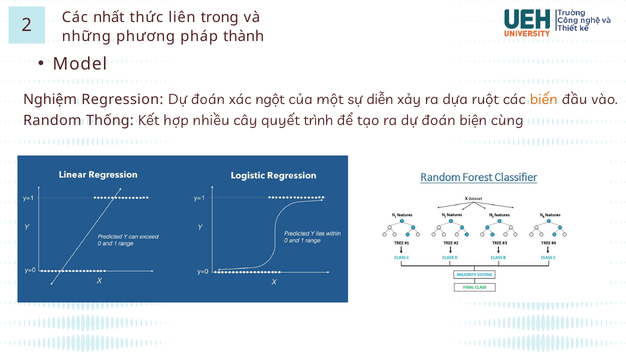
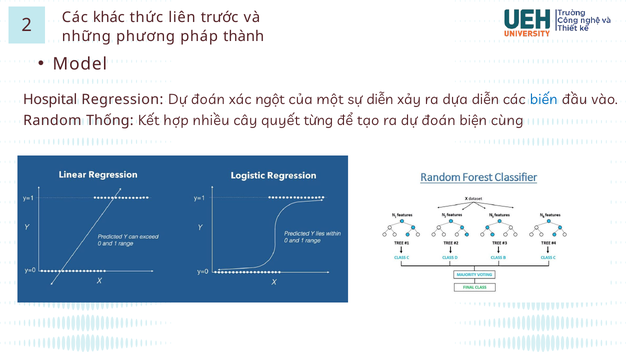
nhất: nhất -> khác
trong: trong -> trước
Nghiệm: Nghiệm -> Hospital
dựa ruột: ruột -> diễn
biến colour: orange -> blue
trình: trình -> từng
